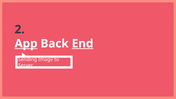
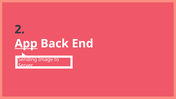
End underline: present -> none
